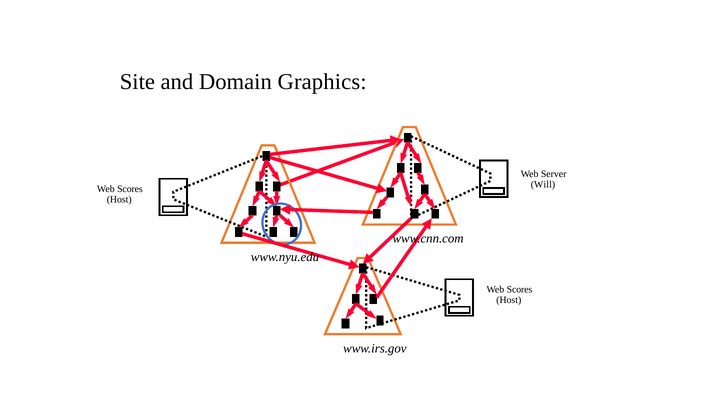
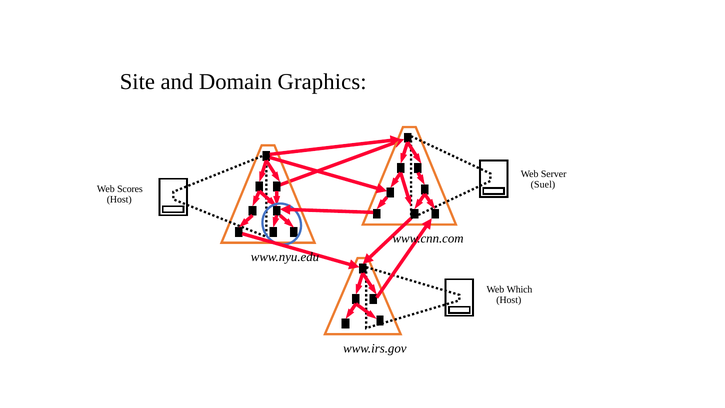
Will: Will -> Suel
Scores at (520, 290): Scores -> Which
